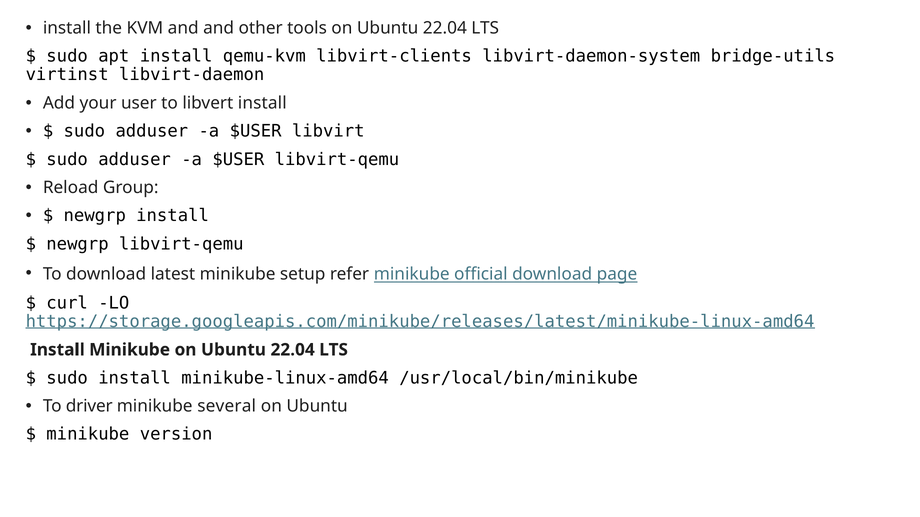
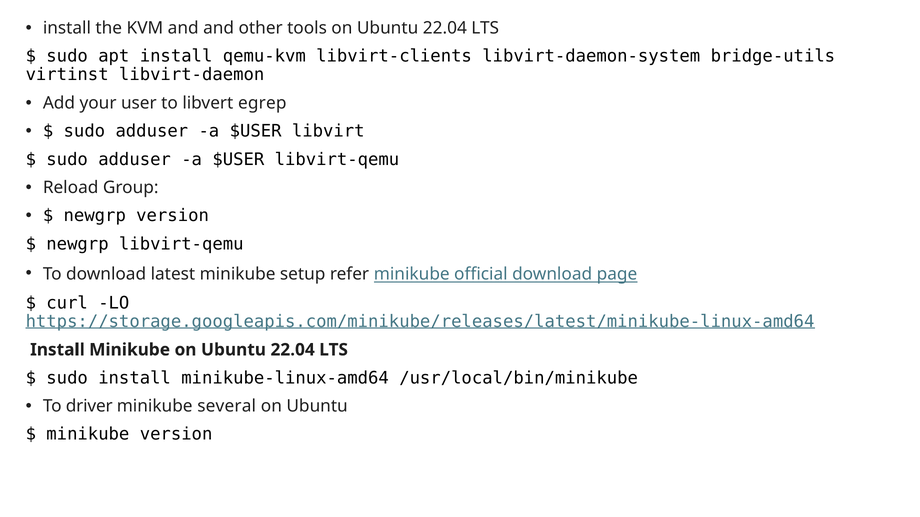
libvert install: install -> egrep
newgrp install: install -> version
